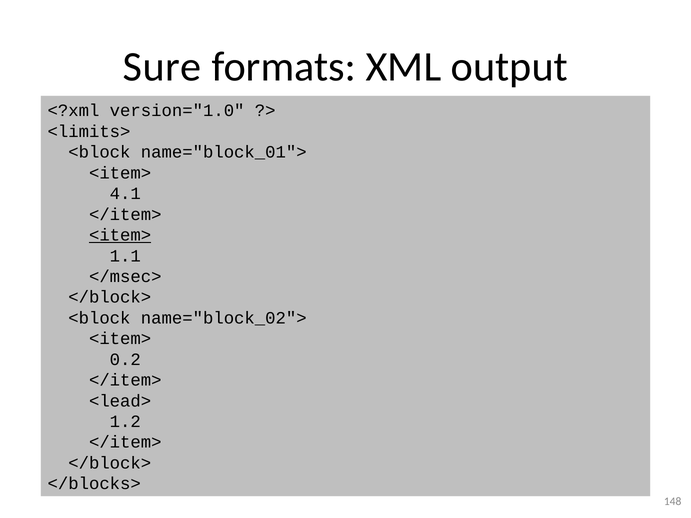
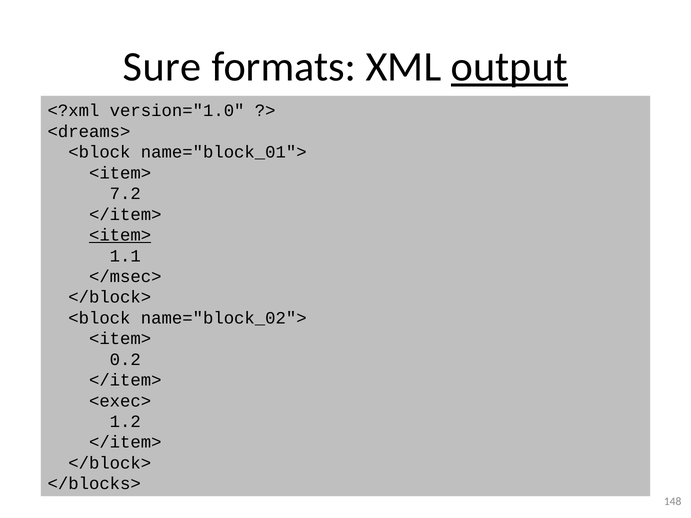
output underline: none -> present
<limits>: <limits> -> <dreams>
4.1: 4.1 -> 7.2
<lead>: <lead> -> <exec>
